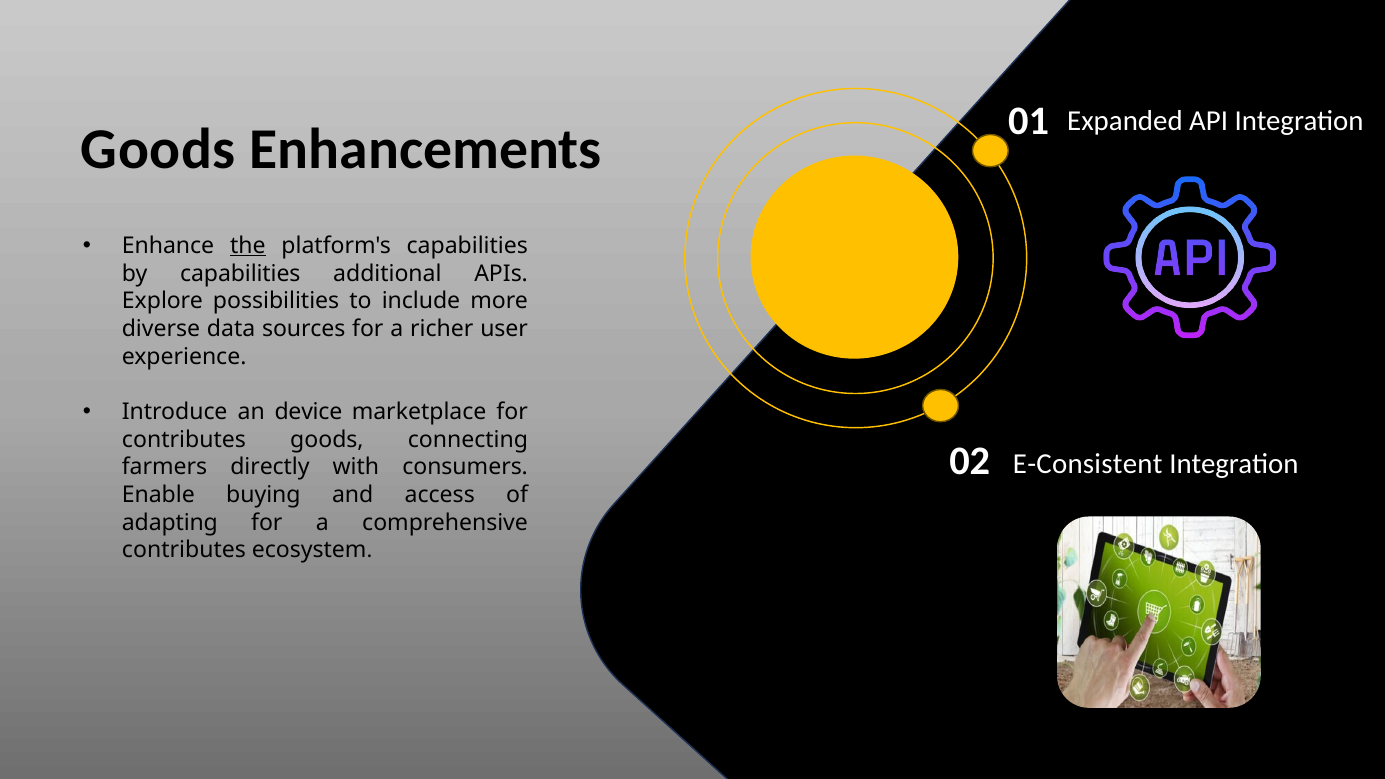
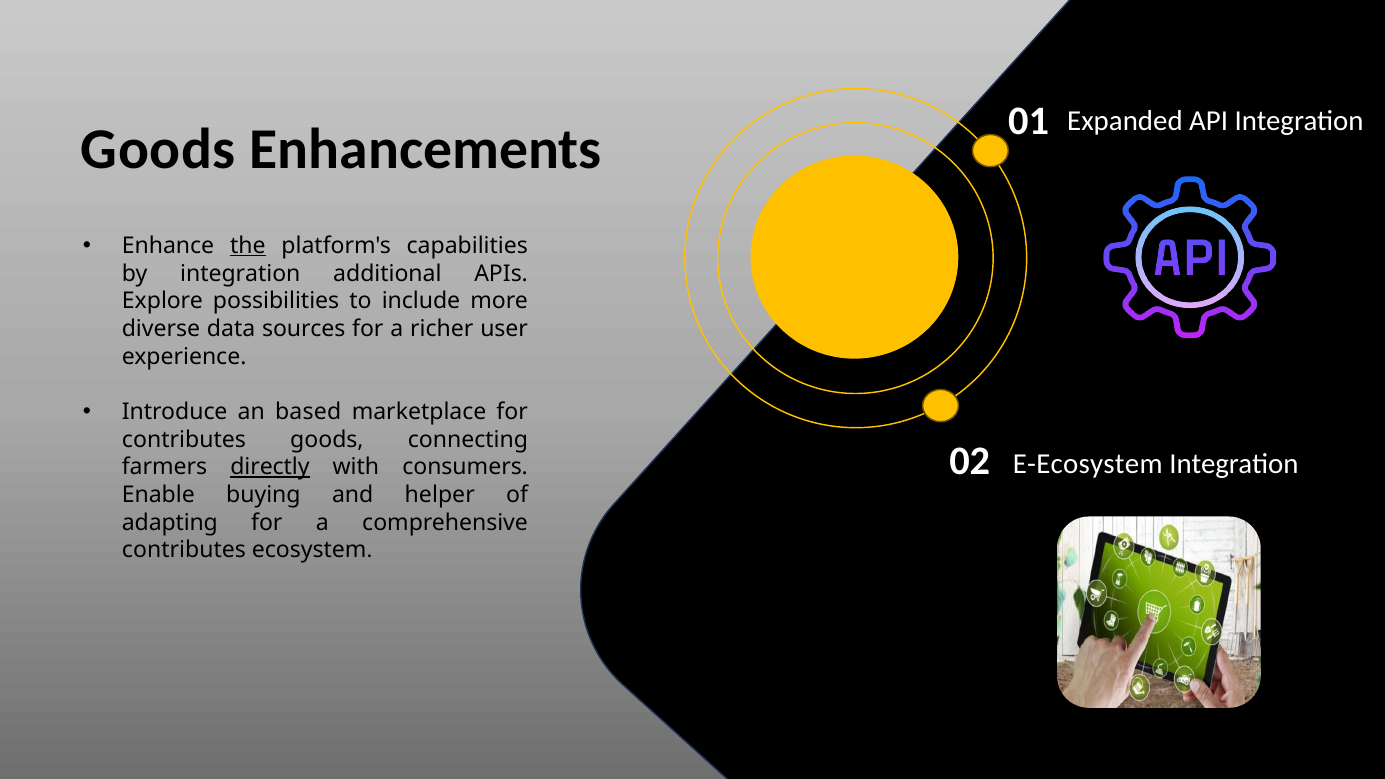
by capabilities: capabilities -> integration
device: device -> based
E-Consistent: E-Consistent -> E-Ecosystem
directly underline: none -> present
access: access -> helper
